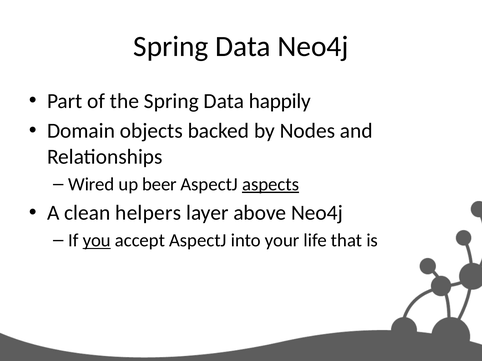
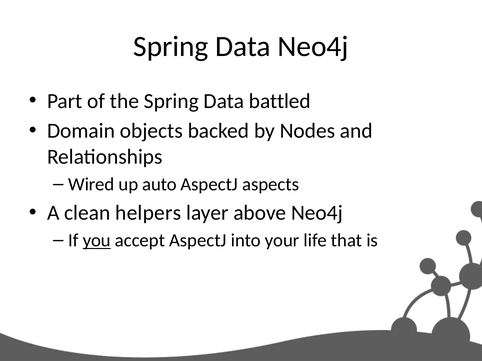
happily: happily -> battled
beer: beer -> auto
aspects underline: present -> none
